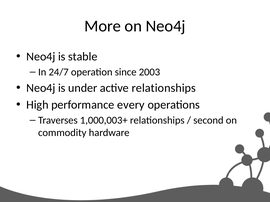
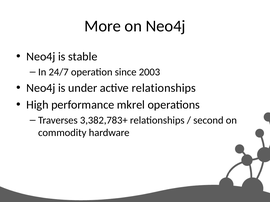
every: every -> mkrel
1,000,003+: 1,000,003+ -> 3,382,783+
